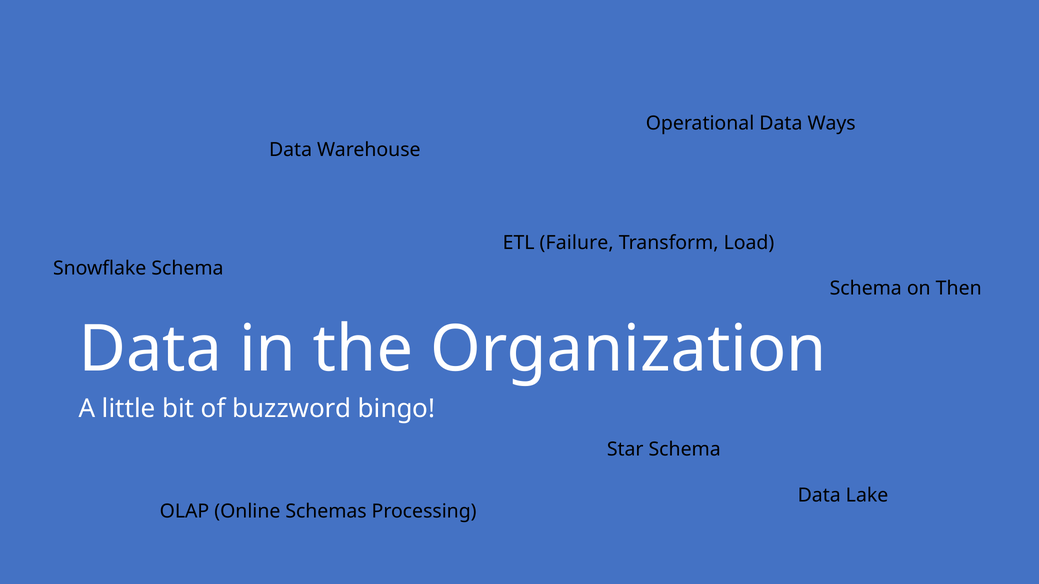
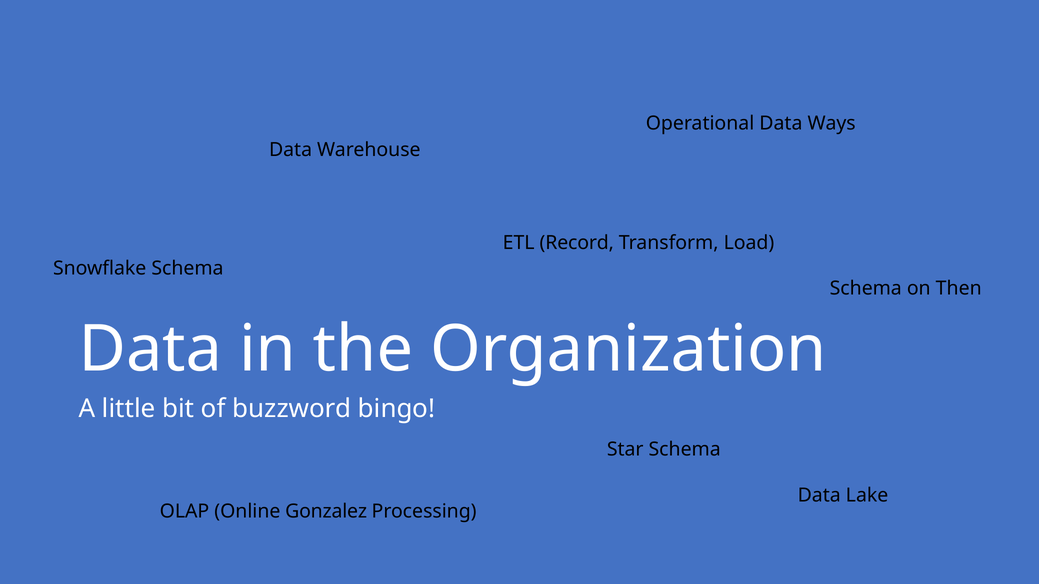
Failure: Failure -> Record
Schemas: Schemas -> Gonzalez
